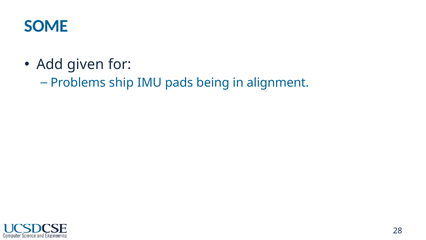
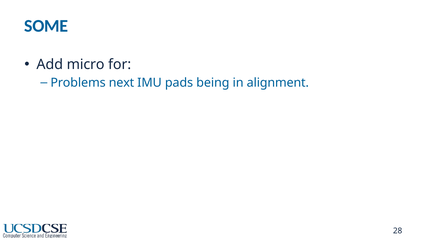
given: given -> micro
ship: ship -> next
